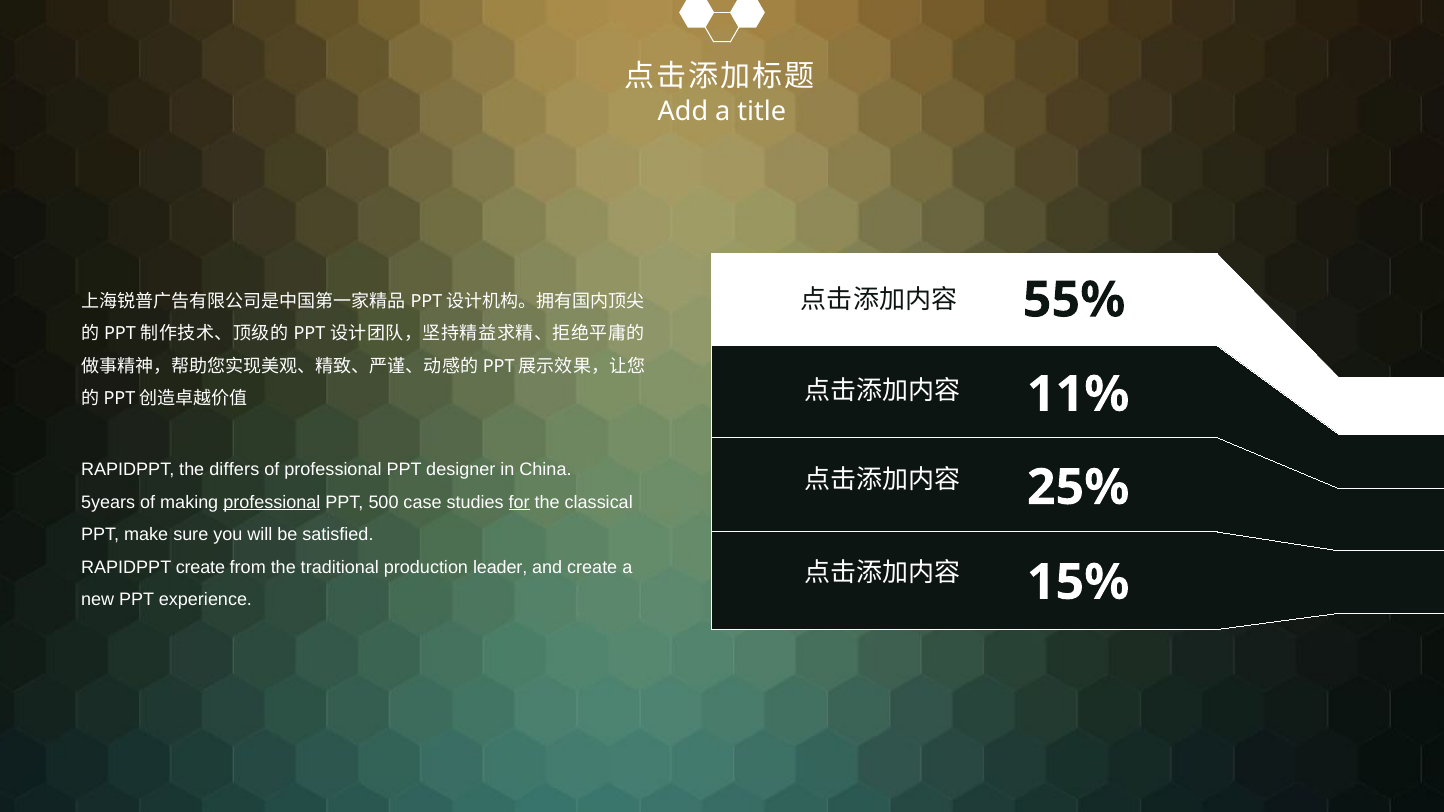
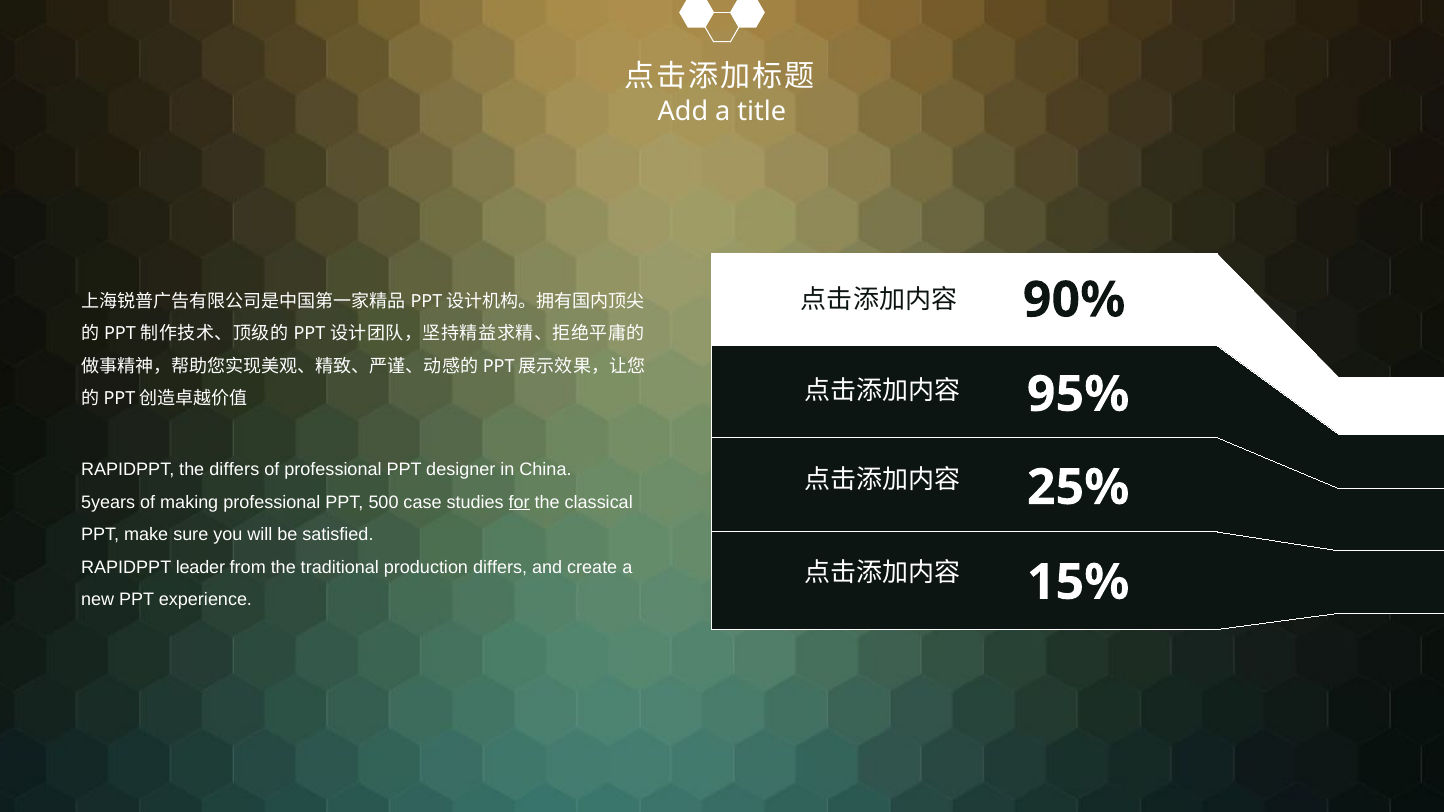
55%: 55% -> 90%
11%: 11% -> 95%
professional at (272, 503) underline: present -> none
RAPIDPPT create: create -> leader
production leader: leader -> differs
